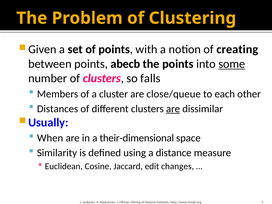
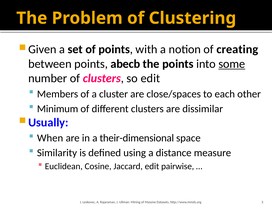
so falls: falls -> edit
close/queue: close/queue -> close/spaces
Distances: Distances -> Minimum
are at (173, 109) underline: present -> none
changes: changes -> pairwise
